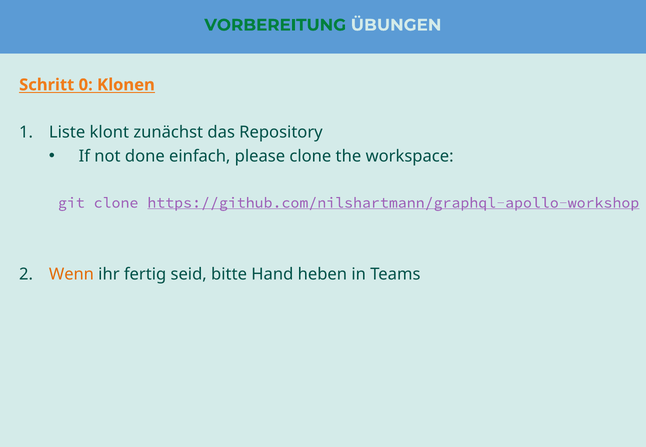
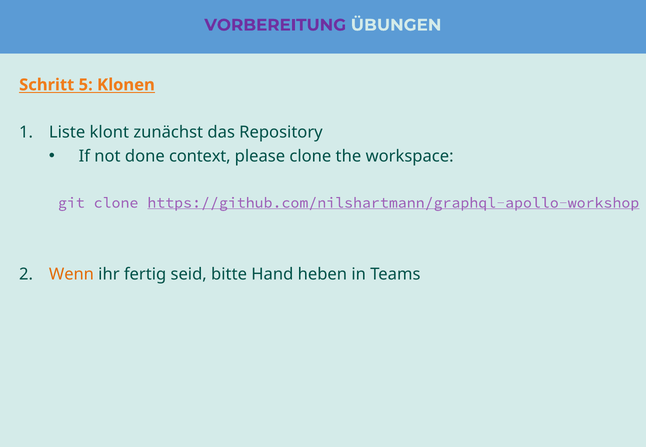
VORBEREITUNG colour: green -> purple
0: 0 -> 5
einfach: einfach -> context
